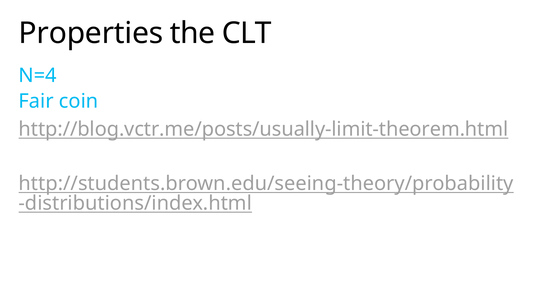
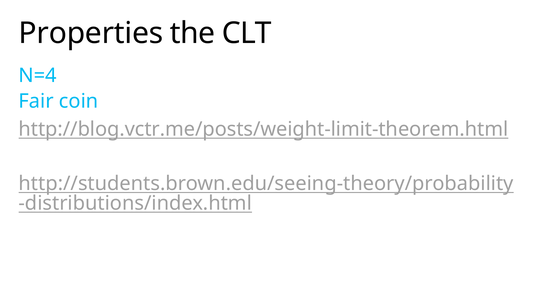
http://blog.vctr.me/posts/usually-limit-theorem.html: http://blog.vctr.me/posts/usually-limit-theorem.html -> http://blog.vctr.me/posts/weight-limit-theorem.html
